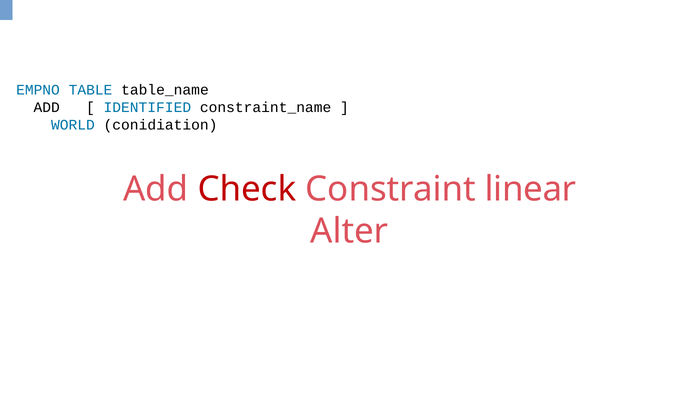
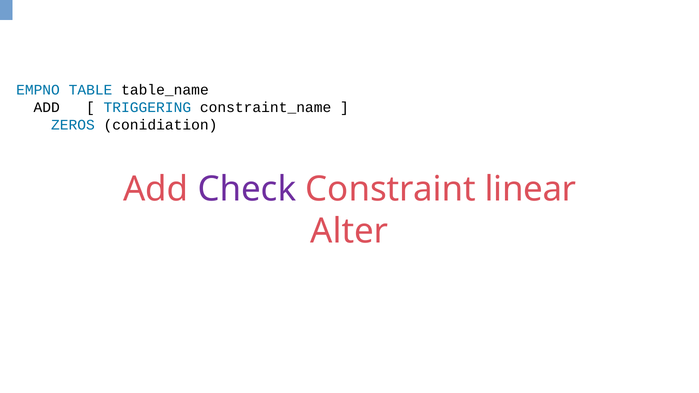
IDENTIFIED: IDENTIFIED -> TRIGGERING
WORLD: WORLD -> ZEROS
Check colour: red -> purple
